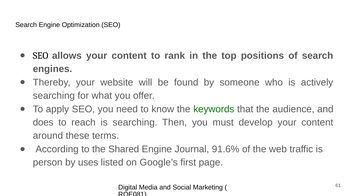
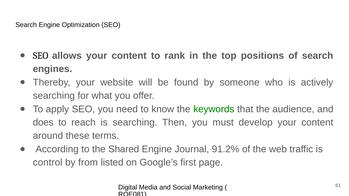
91.6%: 91.6% -> 91.2%
person: person -> control
uses: uses -> from
